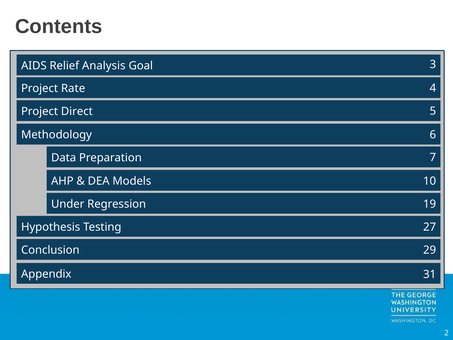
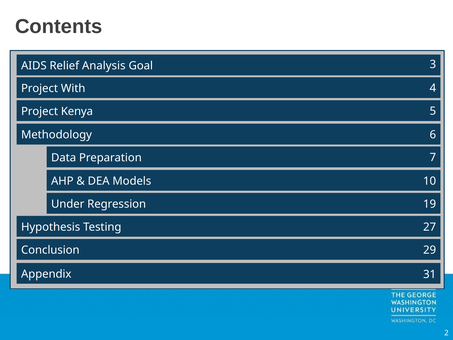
Rate: Rate -> With
Direct: Direct -> Kenya
